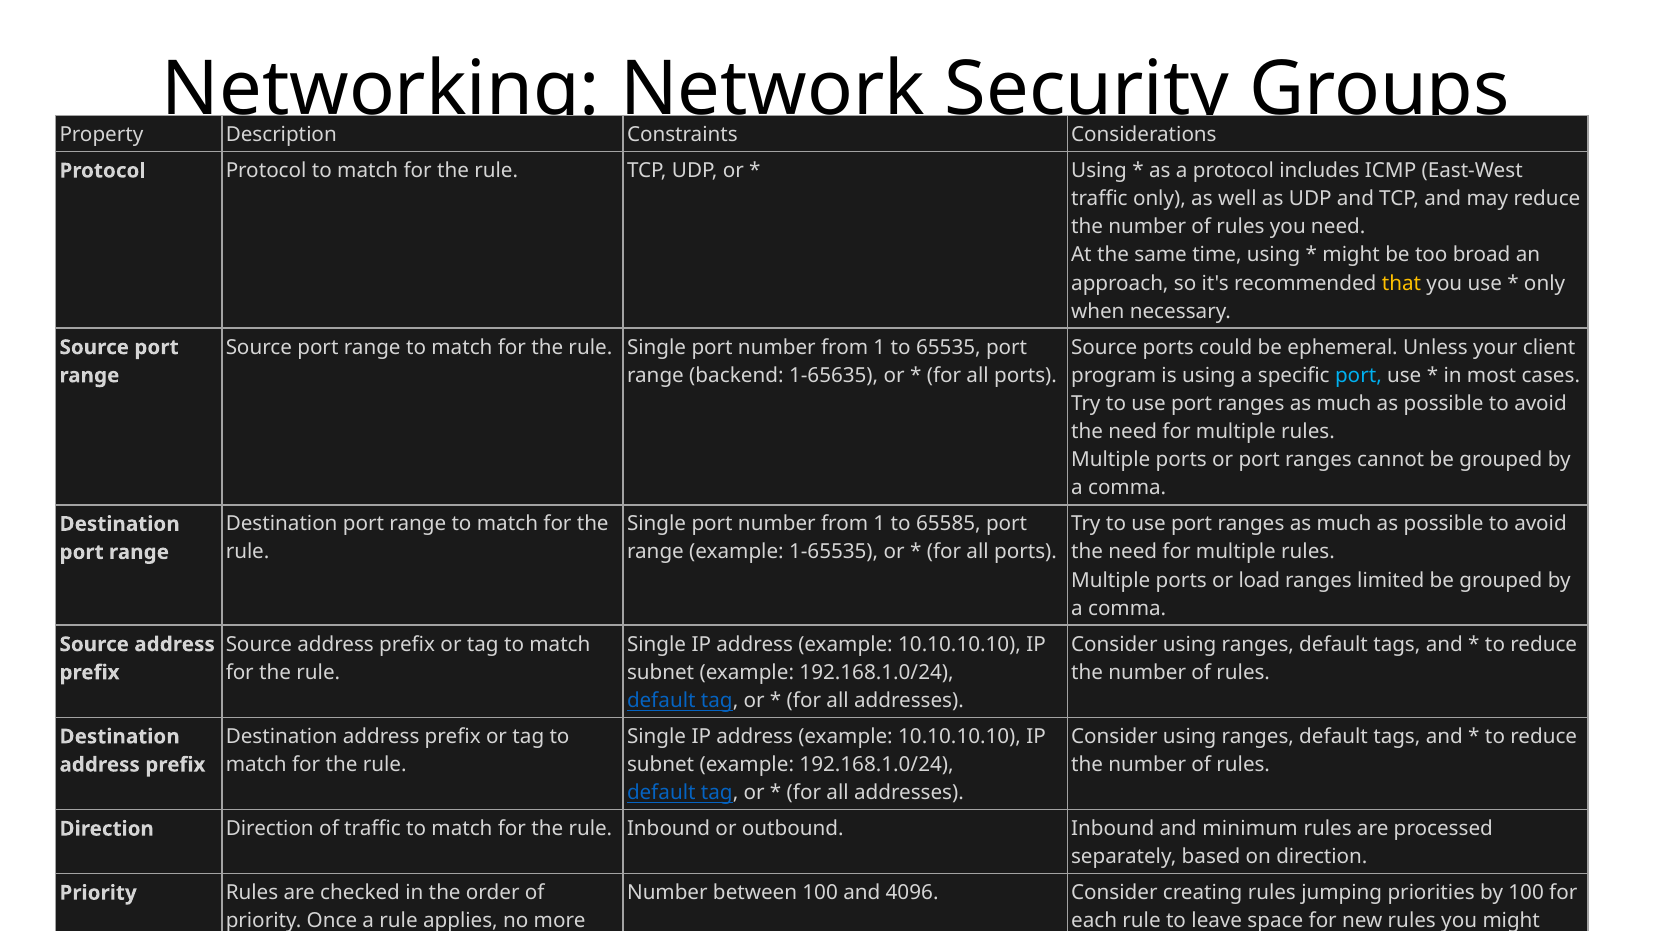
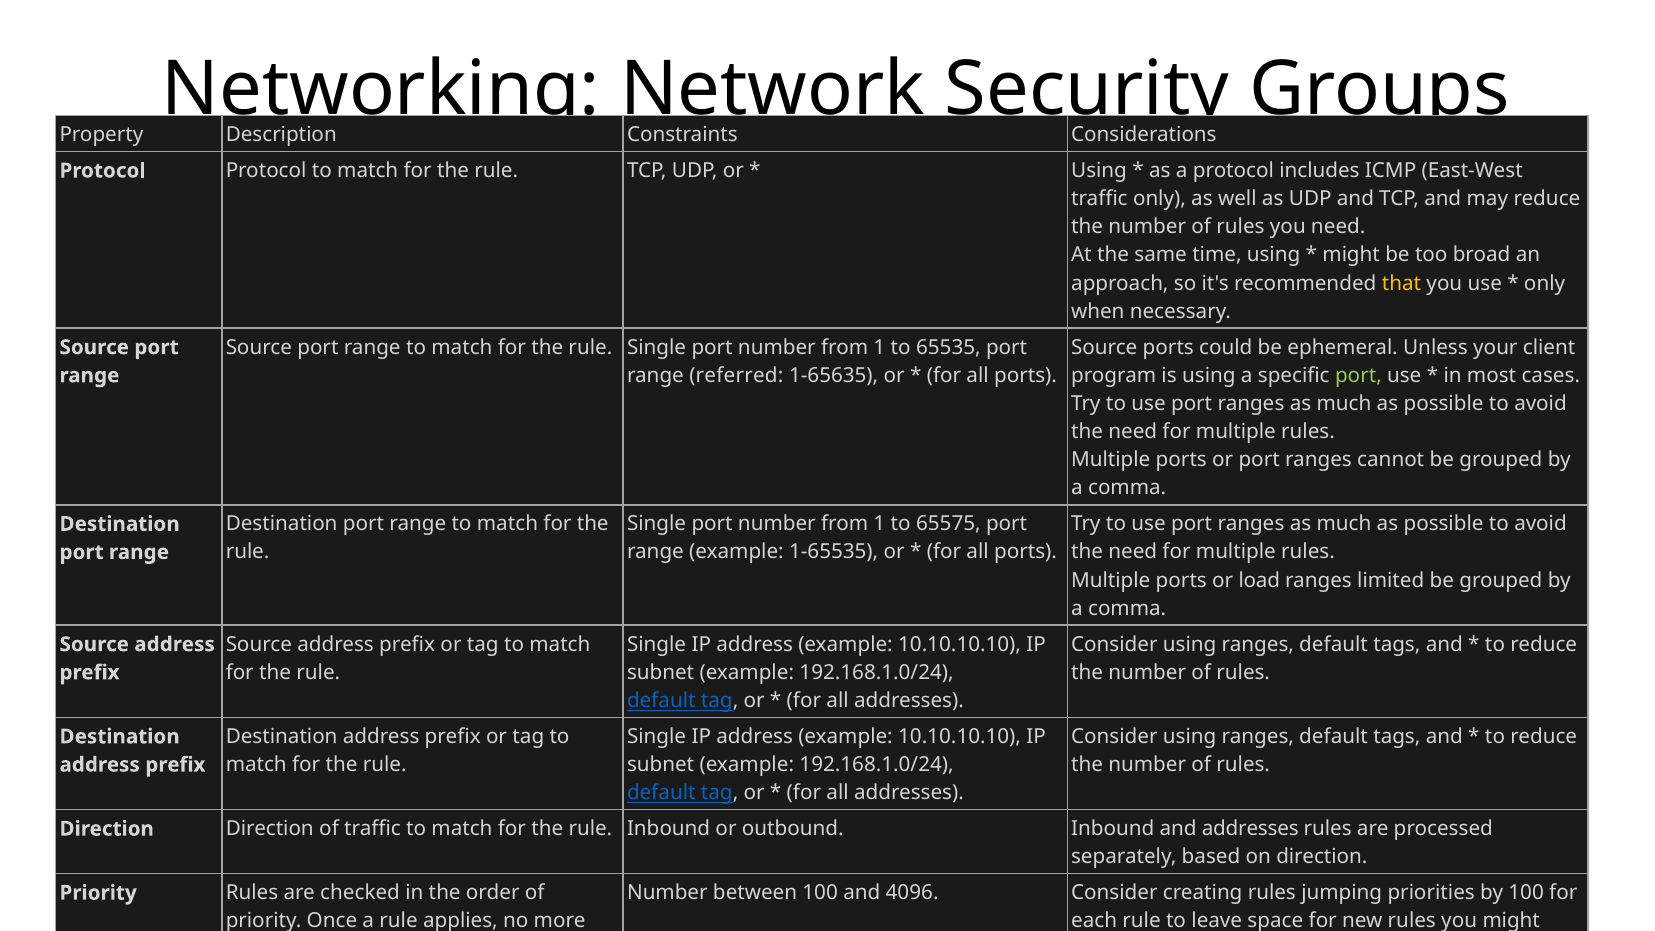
backend: backend -> referred
port at (1358, 375) colour: light blue -> light green
65585: 65585 -> 65575
and minimum: minimum -> addresses
